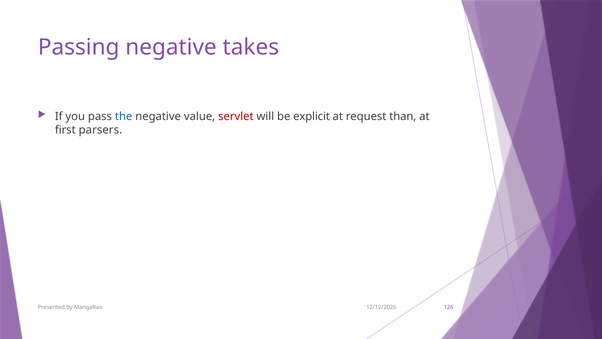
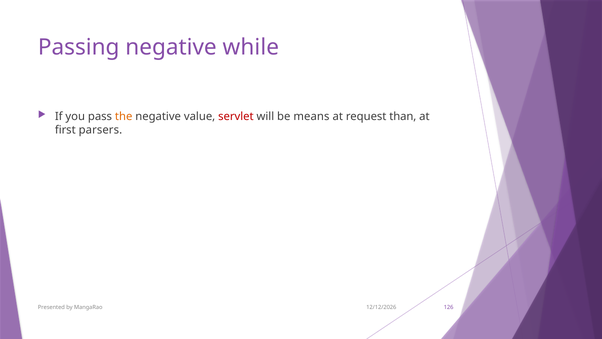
takes: takes -> while
the colour: blue -> orange
explicit: explicit -> means
